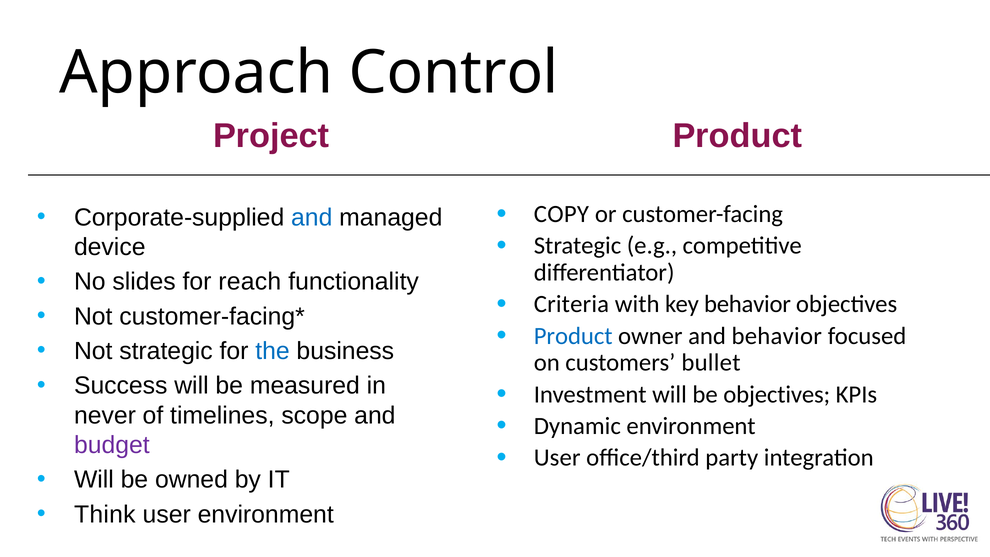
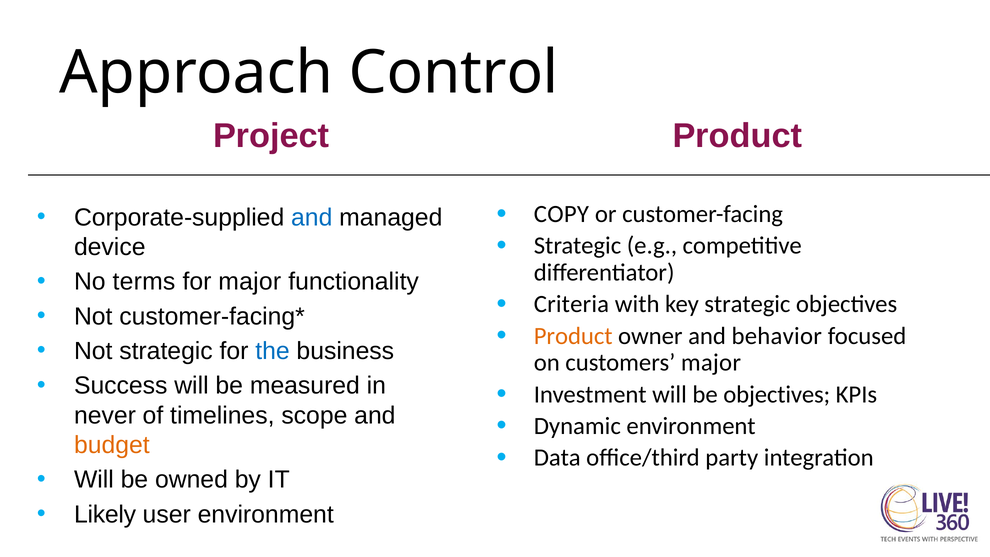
slides: slides -> terms
for reach: reach -> major
key behavior: behavior -> strategic
Product at (573, 336) colour: blue -> orange
customers bullet: bullet -> major
budget colour: purple -> orange
User at (557, 458): User -> Data
Think: Think -> Likely
